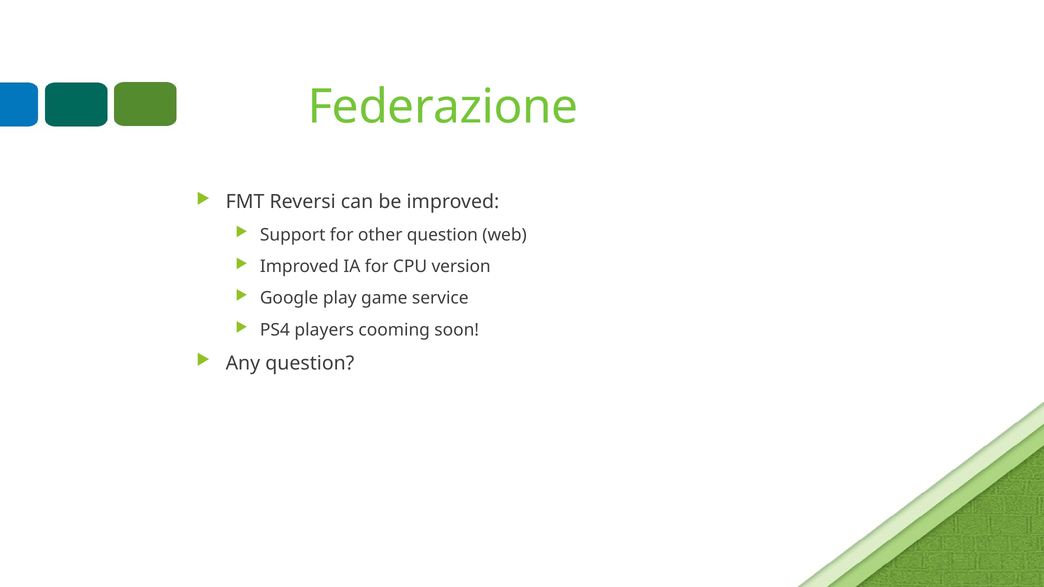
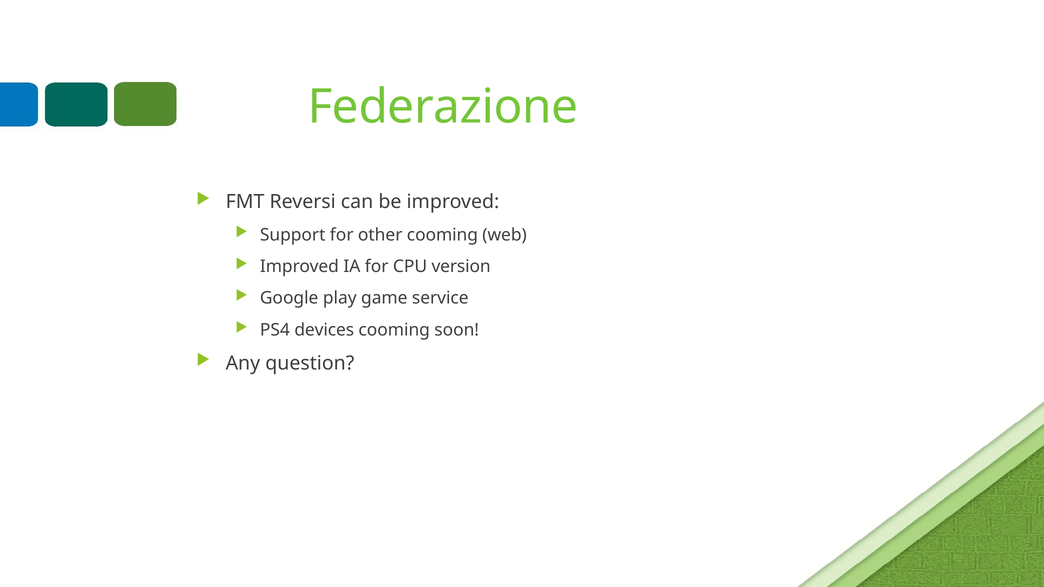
other question: question -> cooming
players: players -> devices
